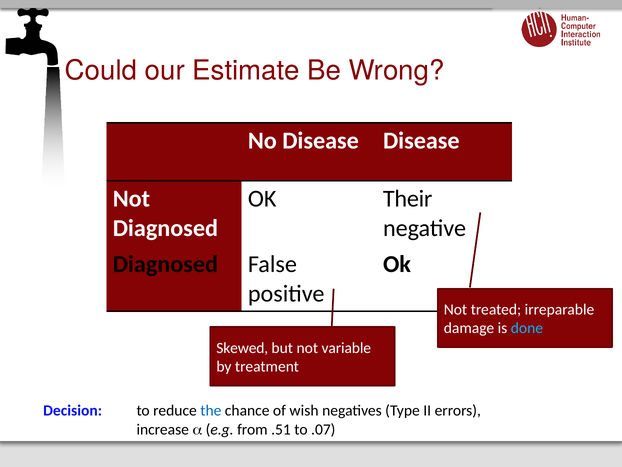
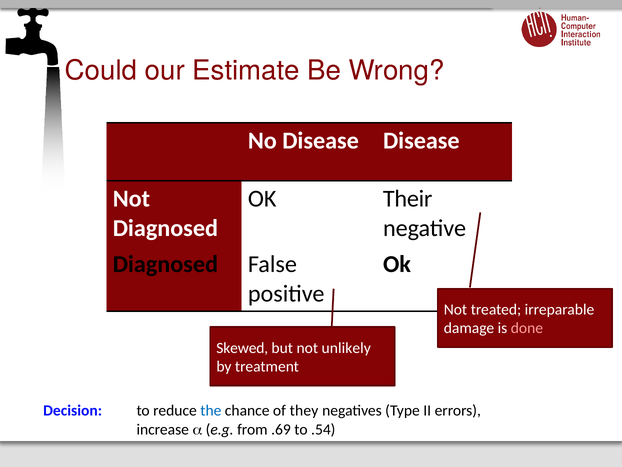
done colour: light blue -> pink
variable: variable -> unlikely
wish: wish -> they
.51: .51 -> .69
.07: .07 -> .54
